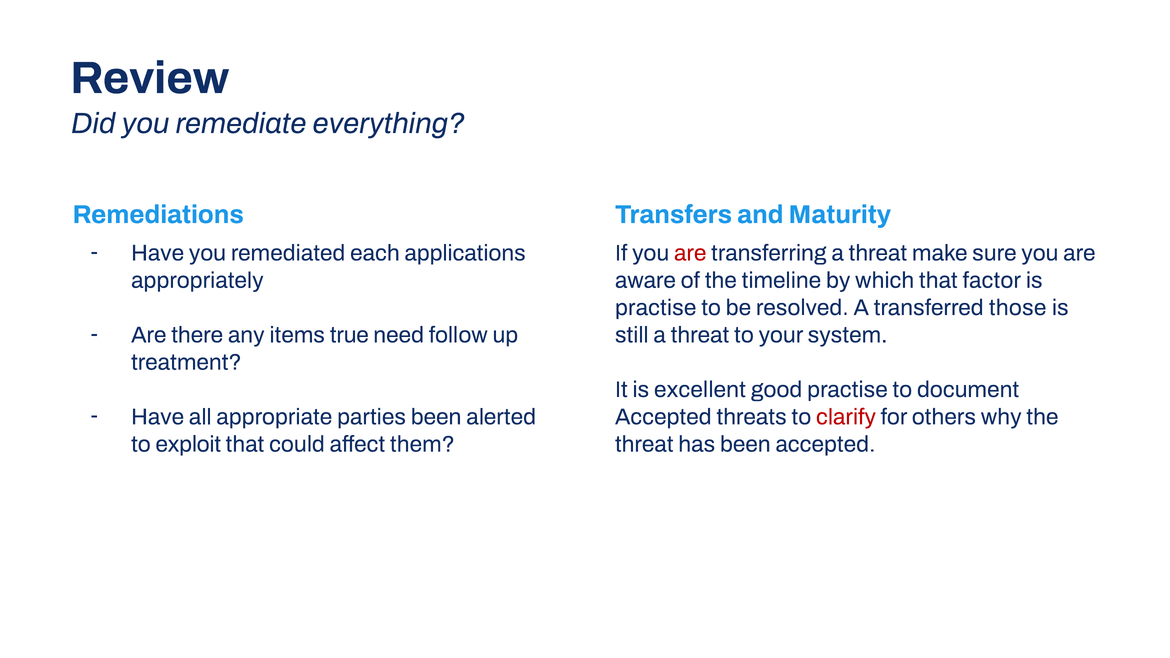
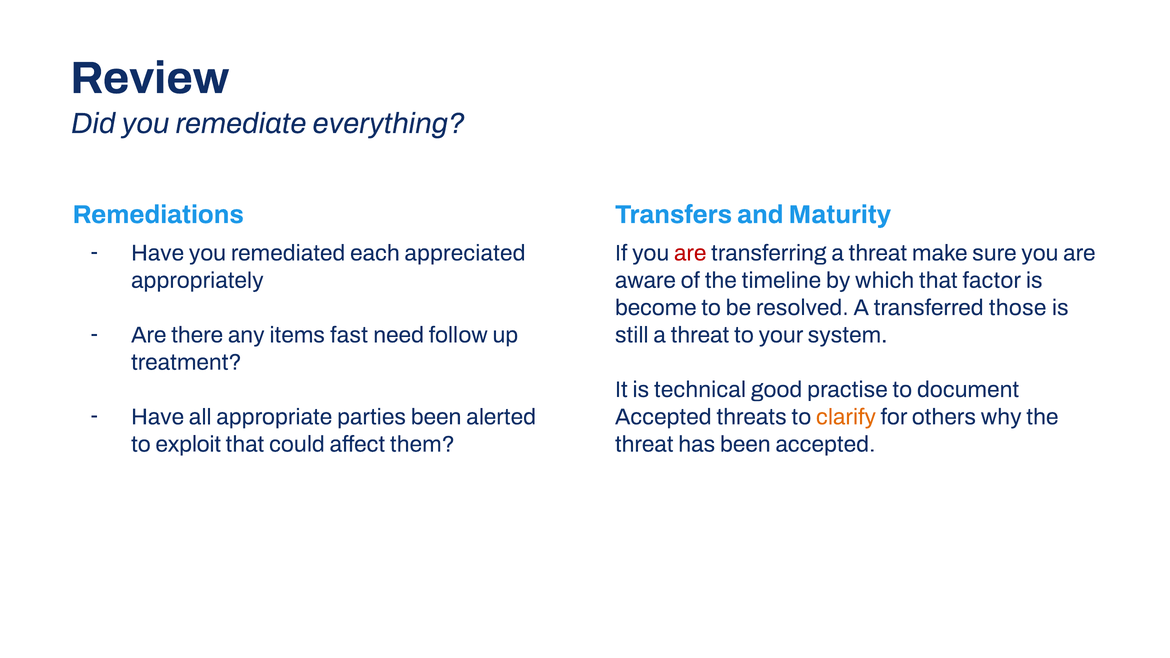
applications: applications -> appreciated
practise at (656, 308): practise -> become
true: true -> fast
excellent: excellent -> technical
clarify colour: red -> orange
